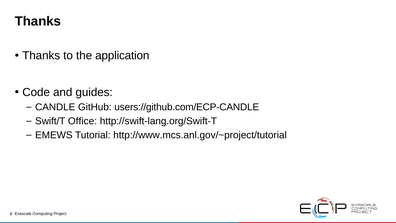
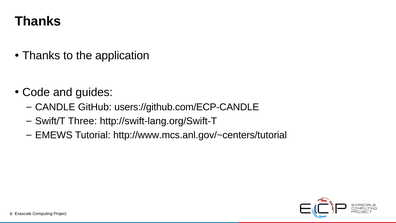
Office: Office -> Three
http://www.mcs.anl.gov/~project/tutorial: http://www.mcs.anl.gov/~project/tutorial -> http://www.mcs.anl.gov/~centers/tutorial
